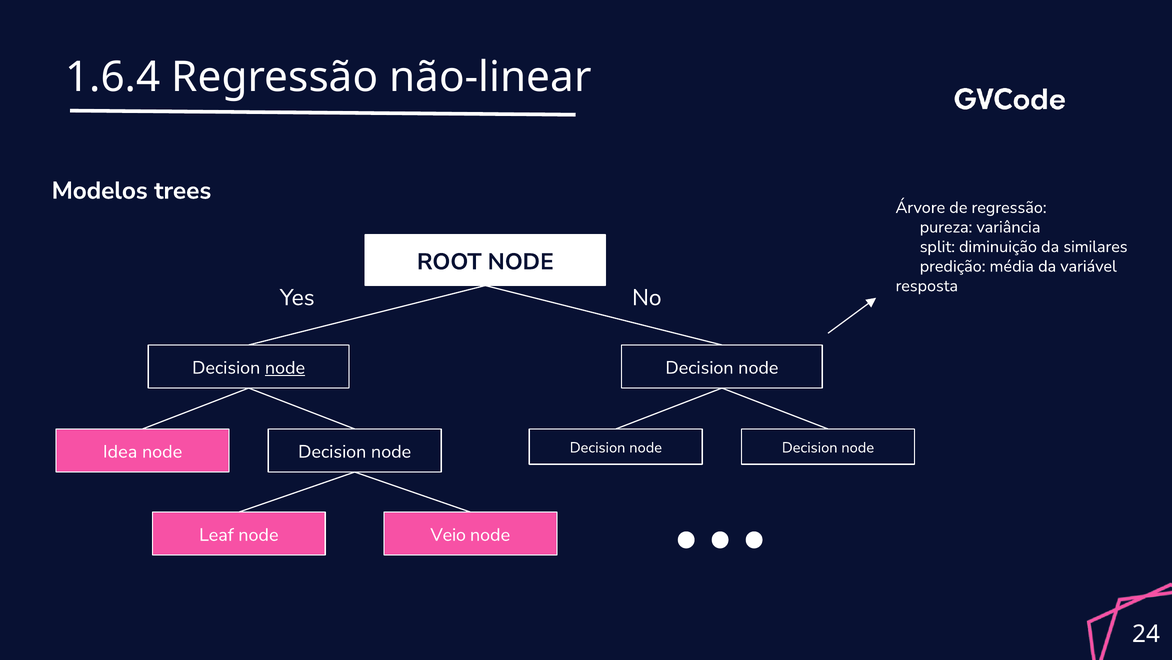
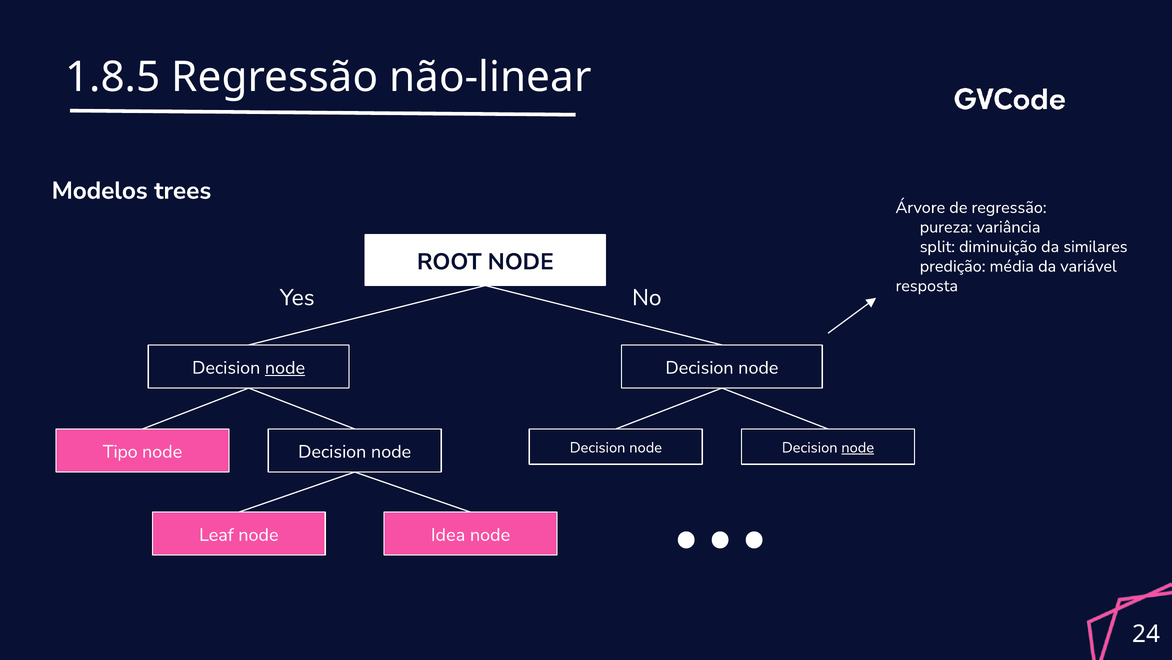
1.6.4: 1.6.4 -> 1.8.5
Idea: Idea -> Tipo
node at (858, 447) underline: none -> present
Veio: Veio -> Idea
